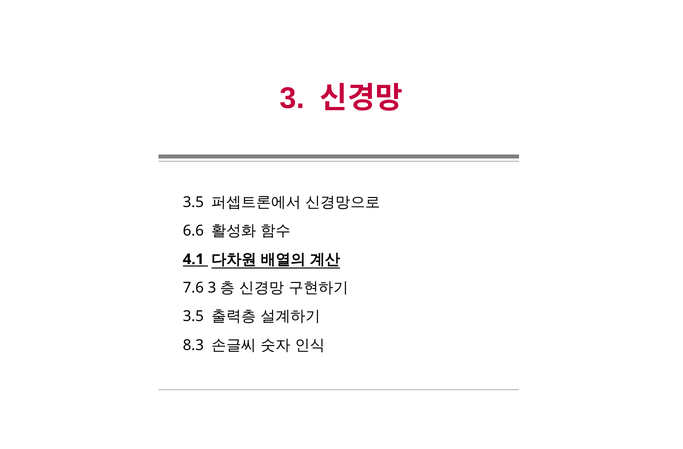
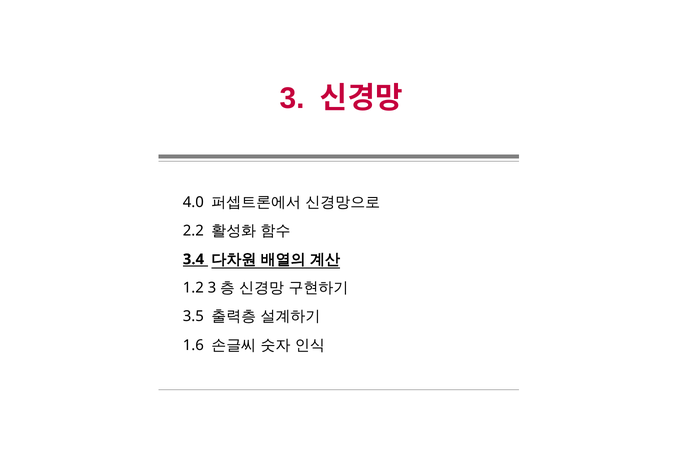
3.5 at (193, 202): 3.5 -> 4.0
6.6: 6.6 -> 2.2
4.1: 4.1 -> 3.4
7.6: 7.6 -> 1.2
8.3: 8.3 -> 1.6
